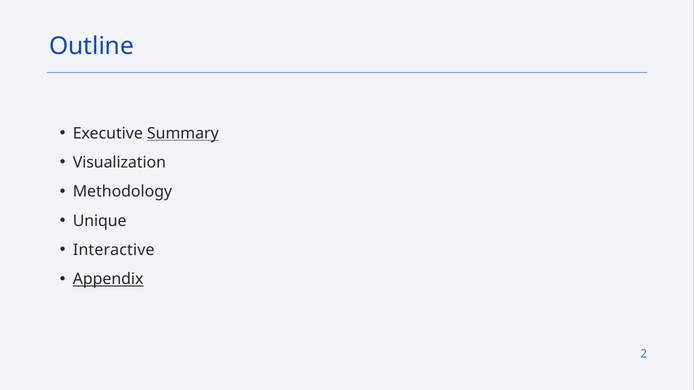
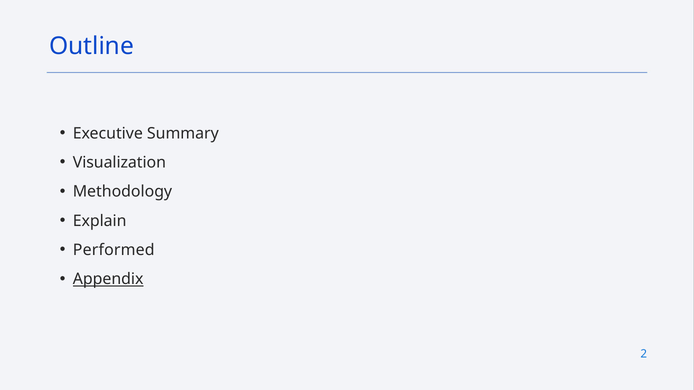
Summary underline: present -> none
Unique: Unique -> Explain
Interactive: Interactive -> Performed
